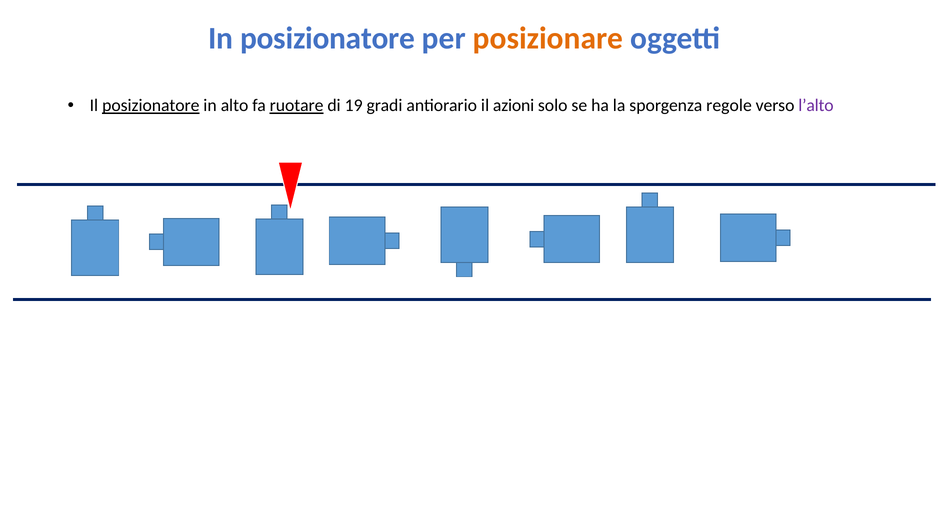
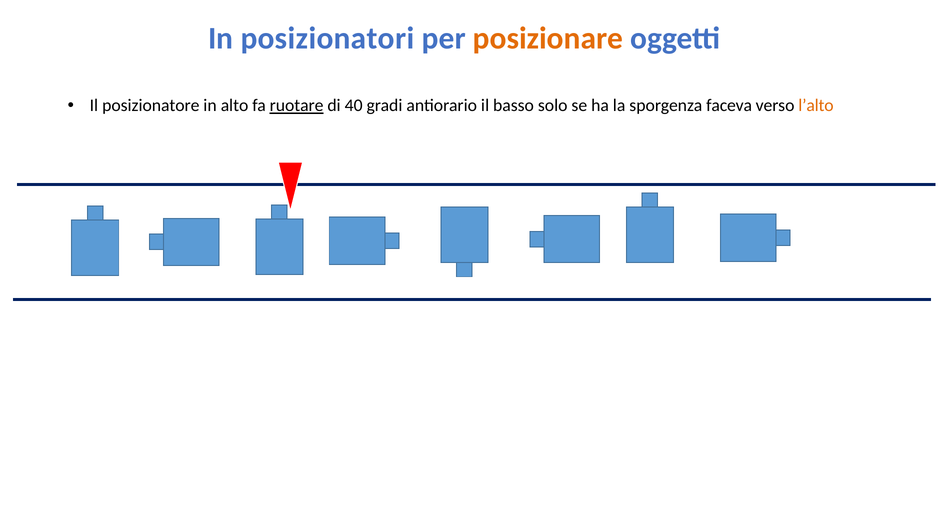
In posizionatore: posizionatore -> posizionatori
posizionatore at (151, 106) underline: present -> none
19: 19 -> 40
azioni: azioni -> basso
regole: regole -> faceva
l’alto colour: purple -> orange
